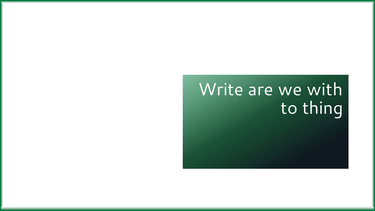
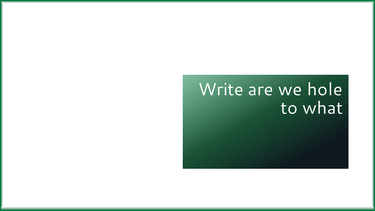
with: with -> hole
thing: thing -> what
